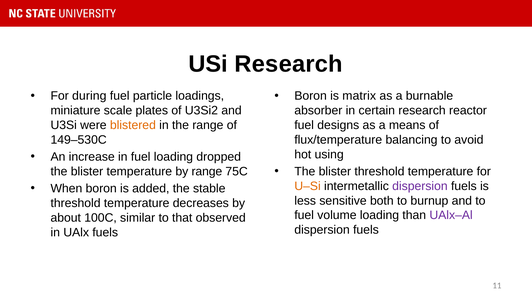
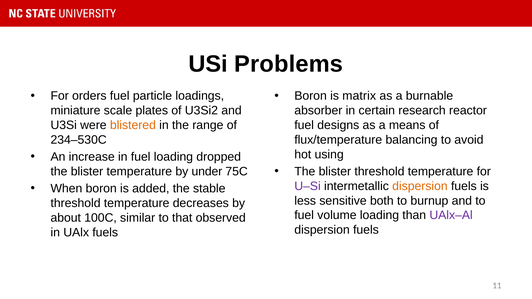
USi Research: Research -> Problems
during: during -> orders
149–530C: 149–530C -> 234–530C
by range: range -> under
U–Si colour: orange -> purple
dispersion at (420, 186) colour: purple -> orange
